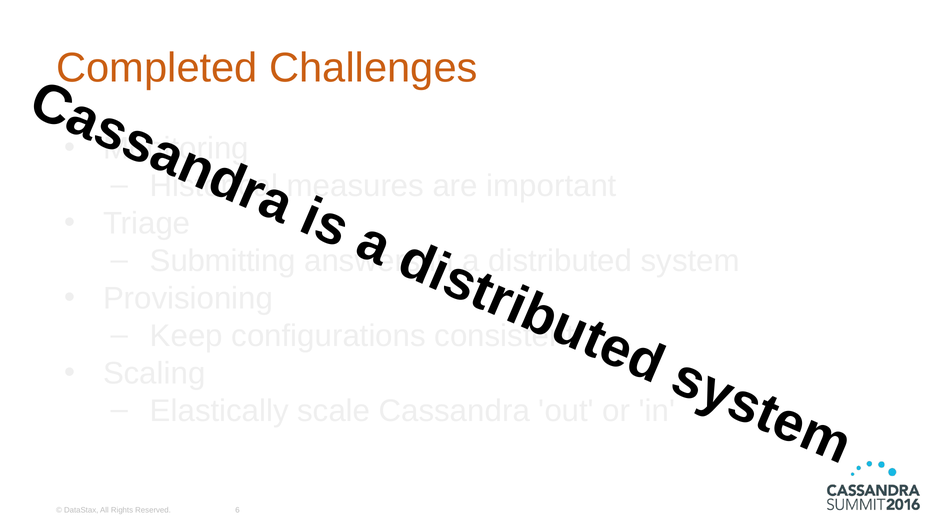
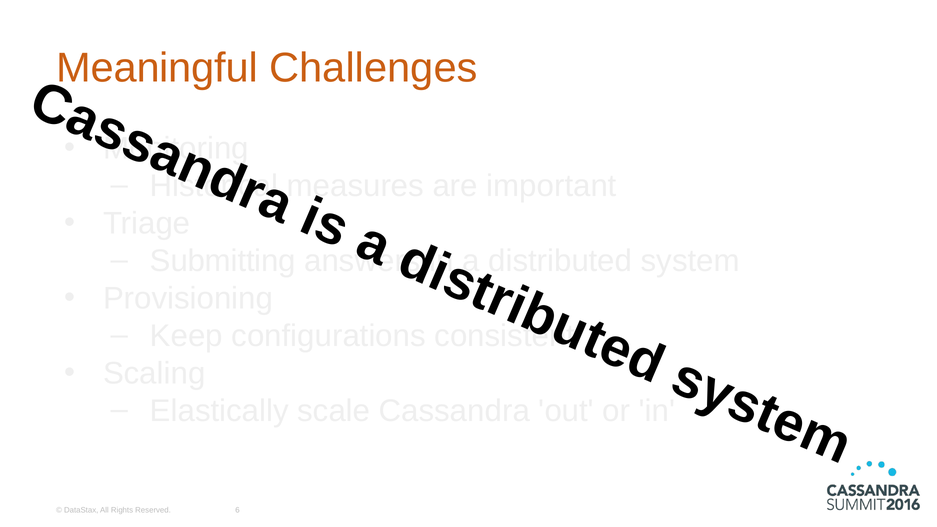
Completed: Completed -> Meaningful
